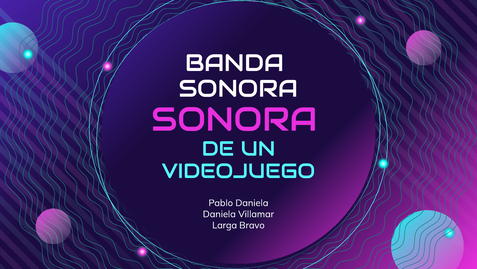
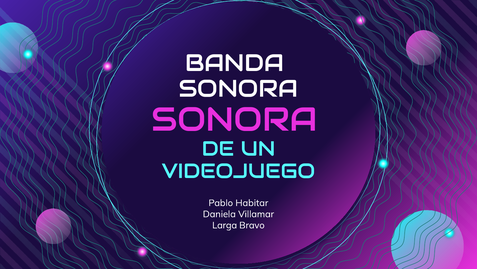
Pablo Daniela: Daniela -> Habitar
